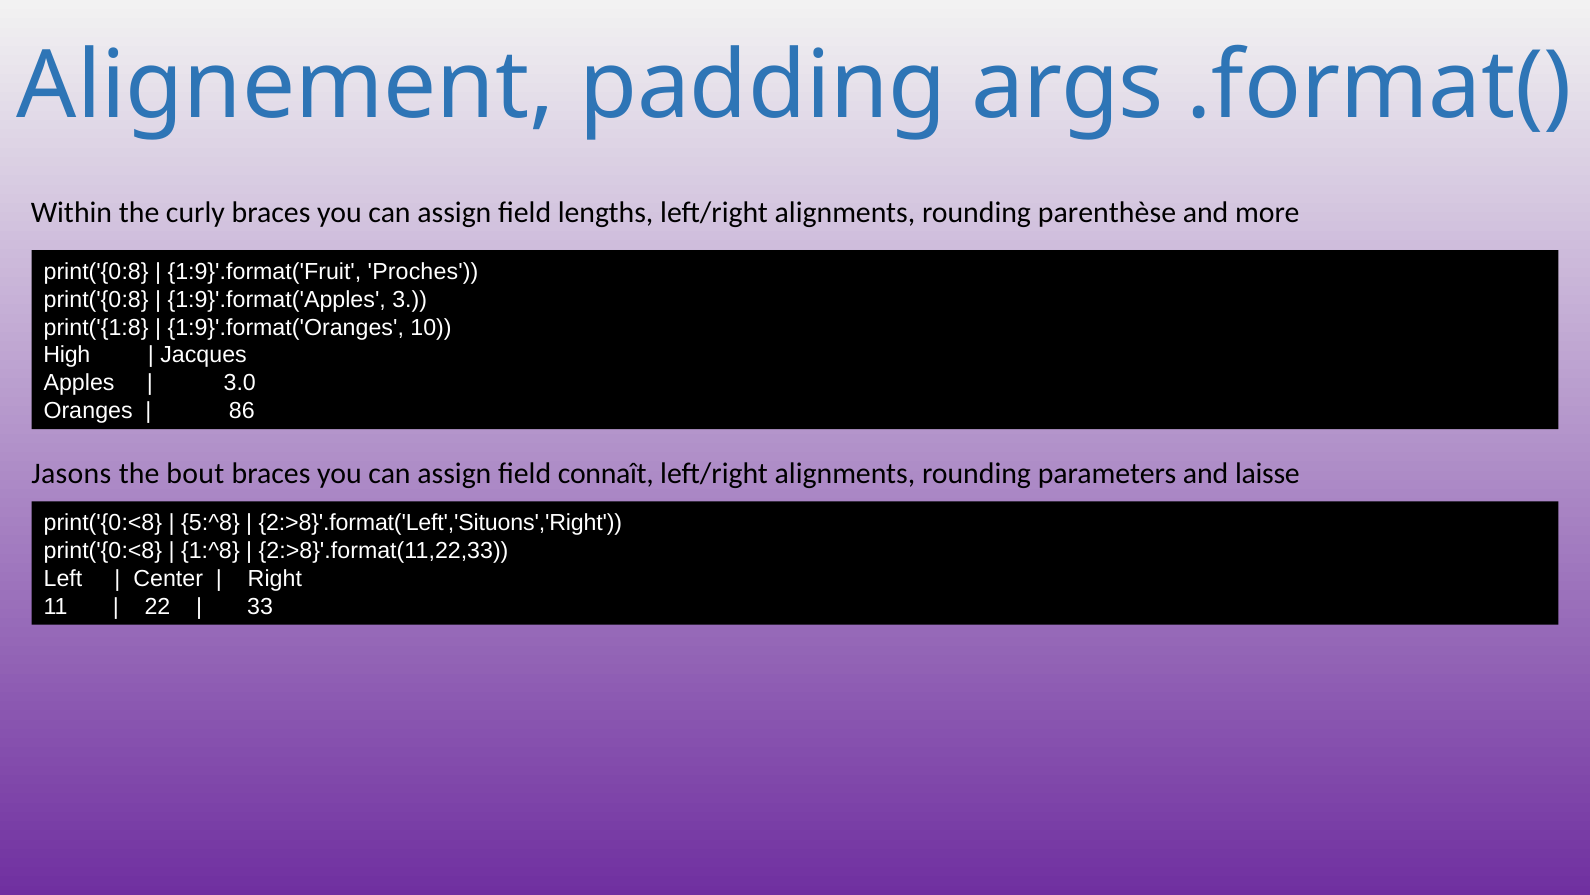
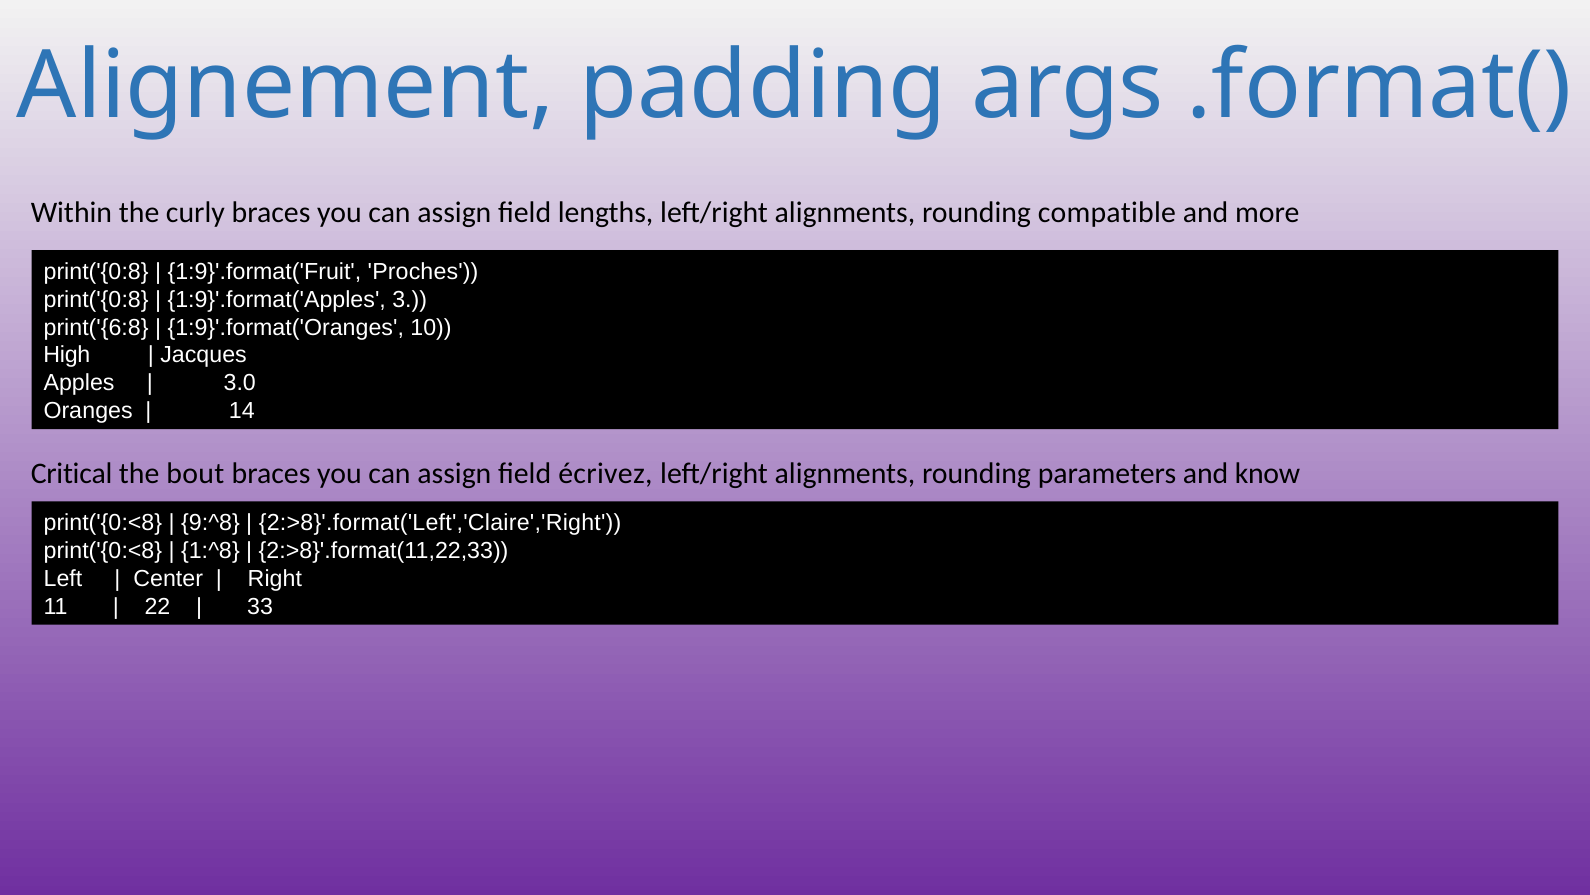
parenthèse: parenthèse -> compatible
print('{1:8: print('{1:8 -> print('{6:8
86: 86 -> 14
Jasons: Jasons -> Critical
connaît: connaît -> écrivez
laisse: laisse -> know
5:^8: 5:^8 -> 9:^8
2:>8}'.format('Left','Situons','Right: 2:>8}'.format('Left','Situons','Right -> 2:>8}'.format('Left','Claire','Right
